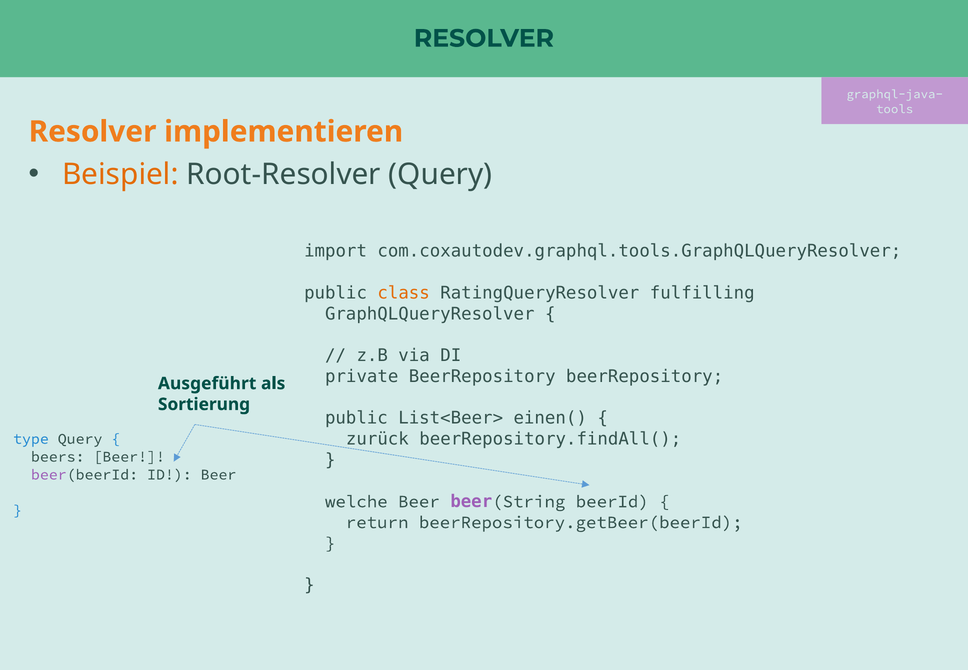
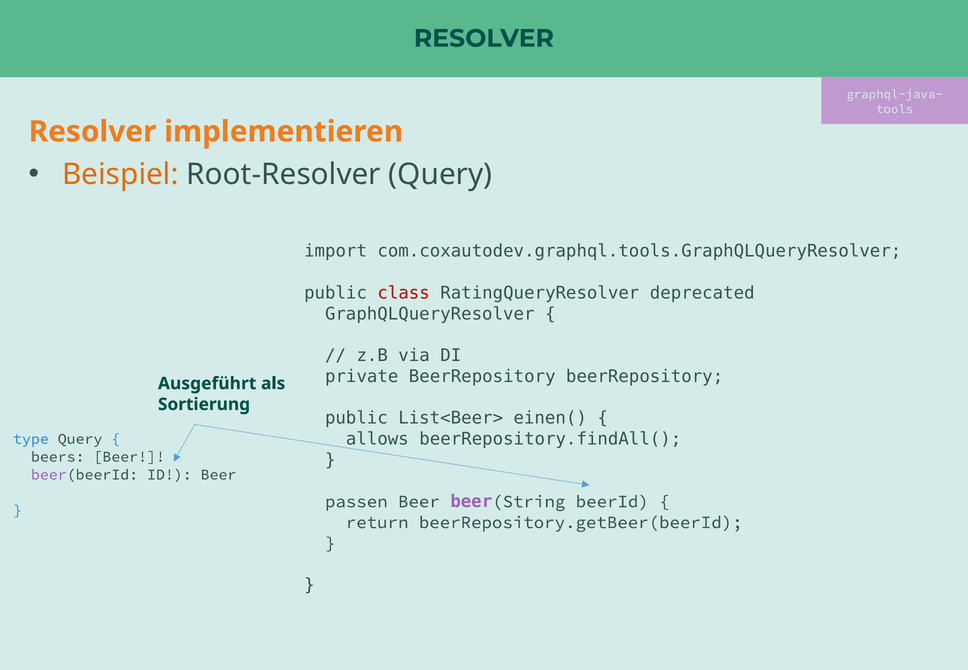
class colour: orange -> red
fulfilling: fulfilling -> deprecated
zurück: zurück -> allows
welche: welche -> passen
